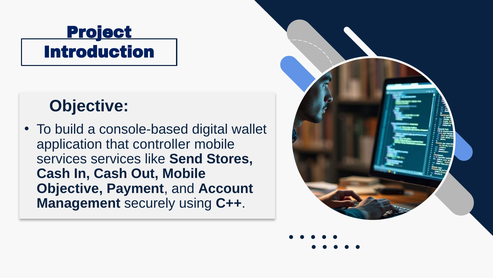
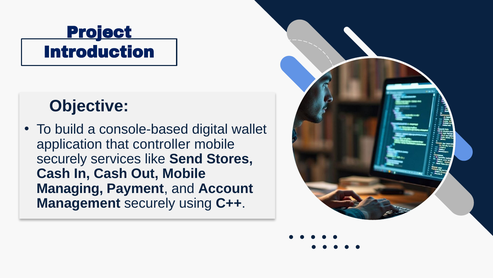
services at (62, 159): services -> securely
Objective at (70, 188): Objective -> Managing
